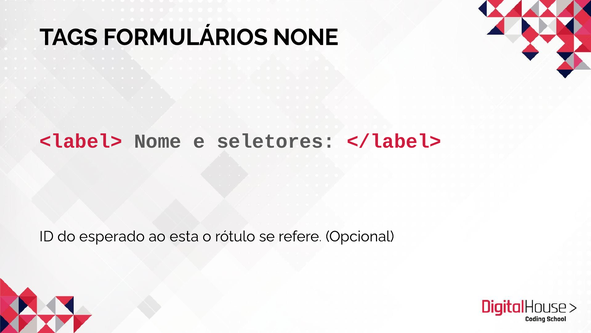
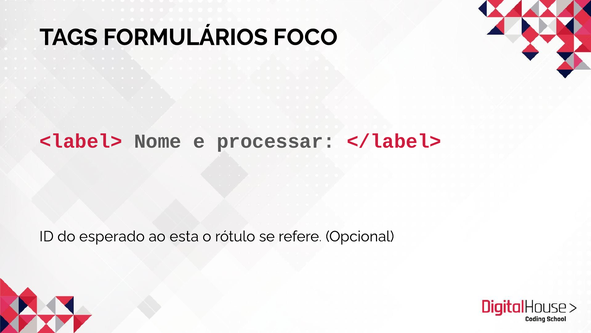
NONE: NONE -> FOCO
seletores: seletores -> processar
